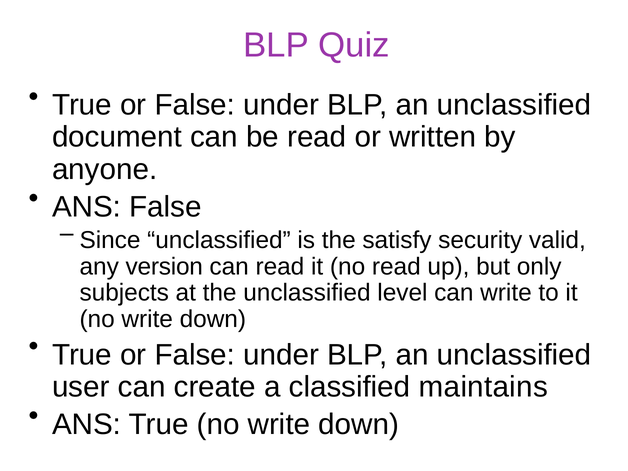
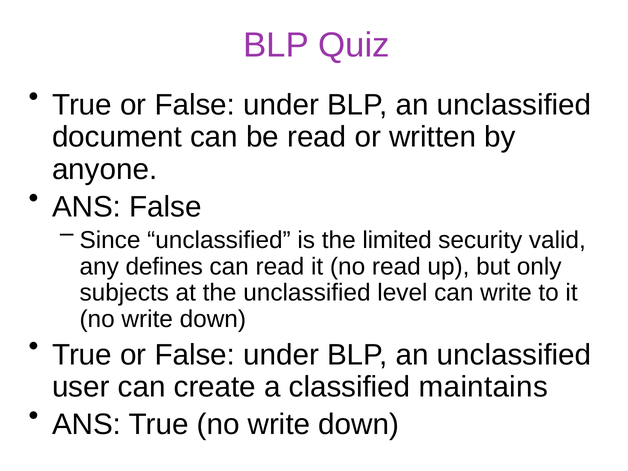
satisfy: satisfy -> limited
version: version -> defines
